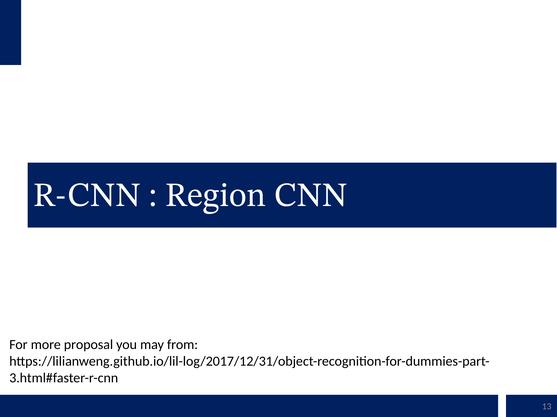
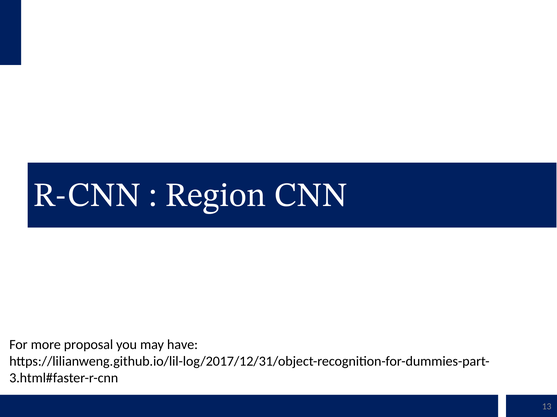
from: from -> have
